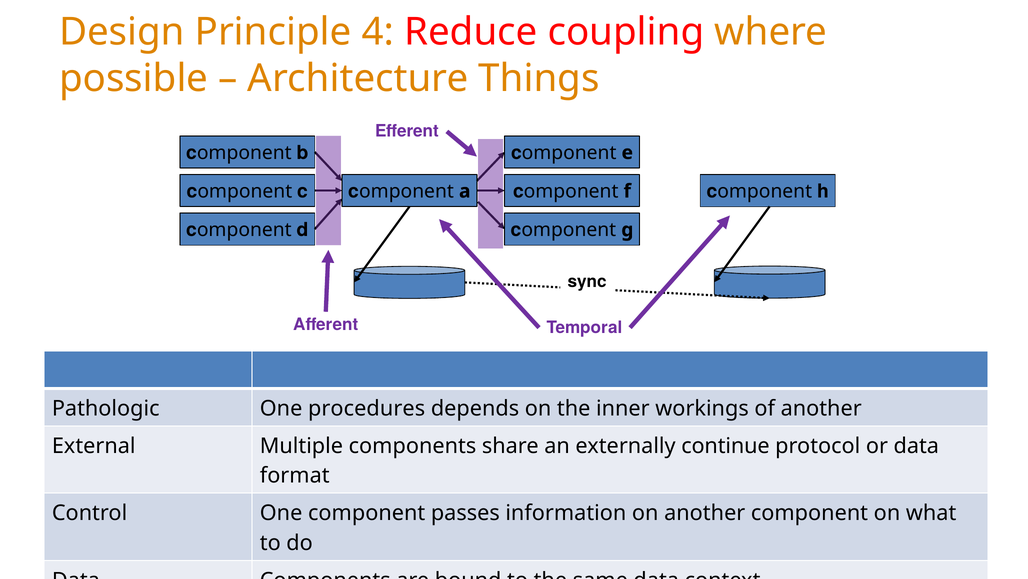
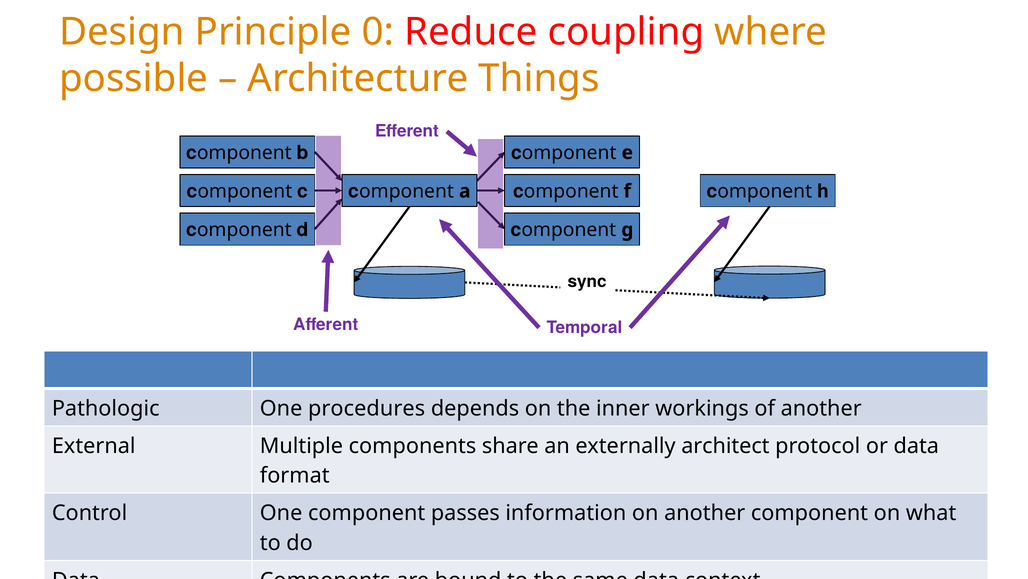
4: 4 -> 0
continue: continue -> architect
